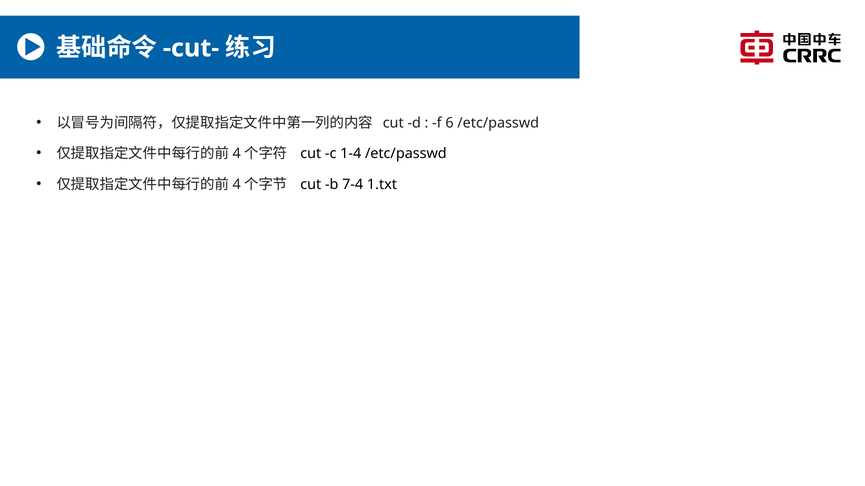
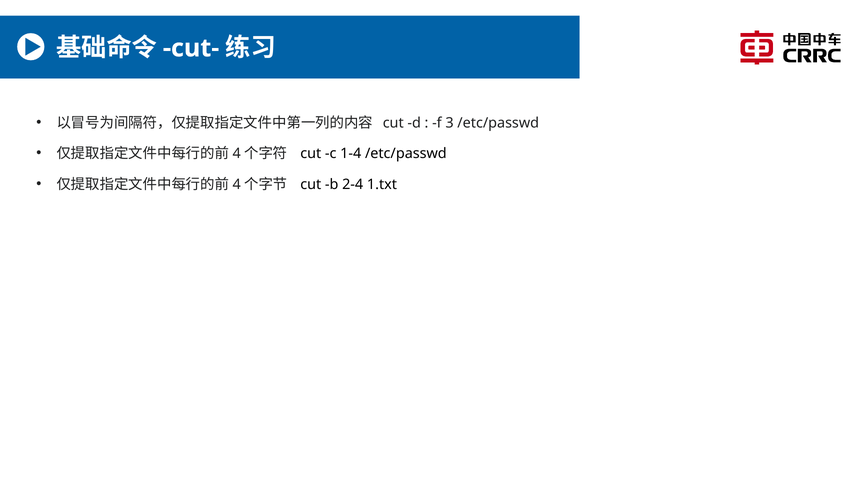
6: 6 -> 3
7-4: 7-4 -> 2-4
